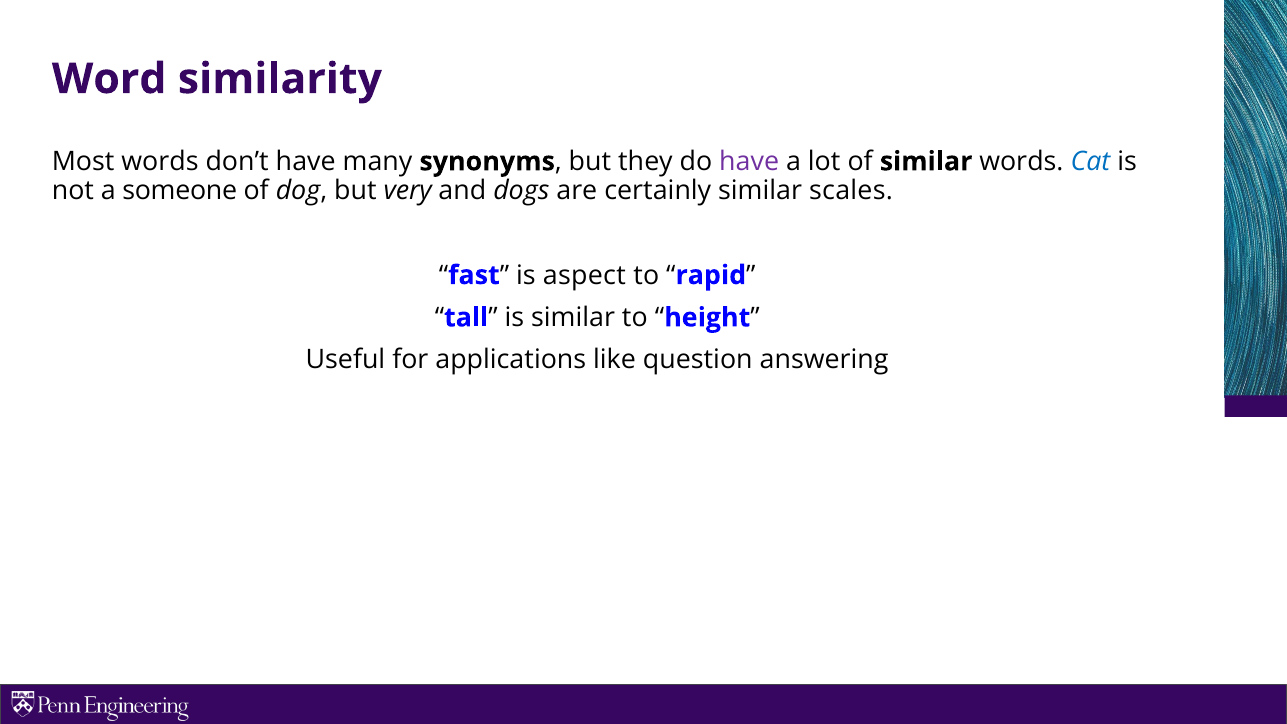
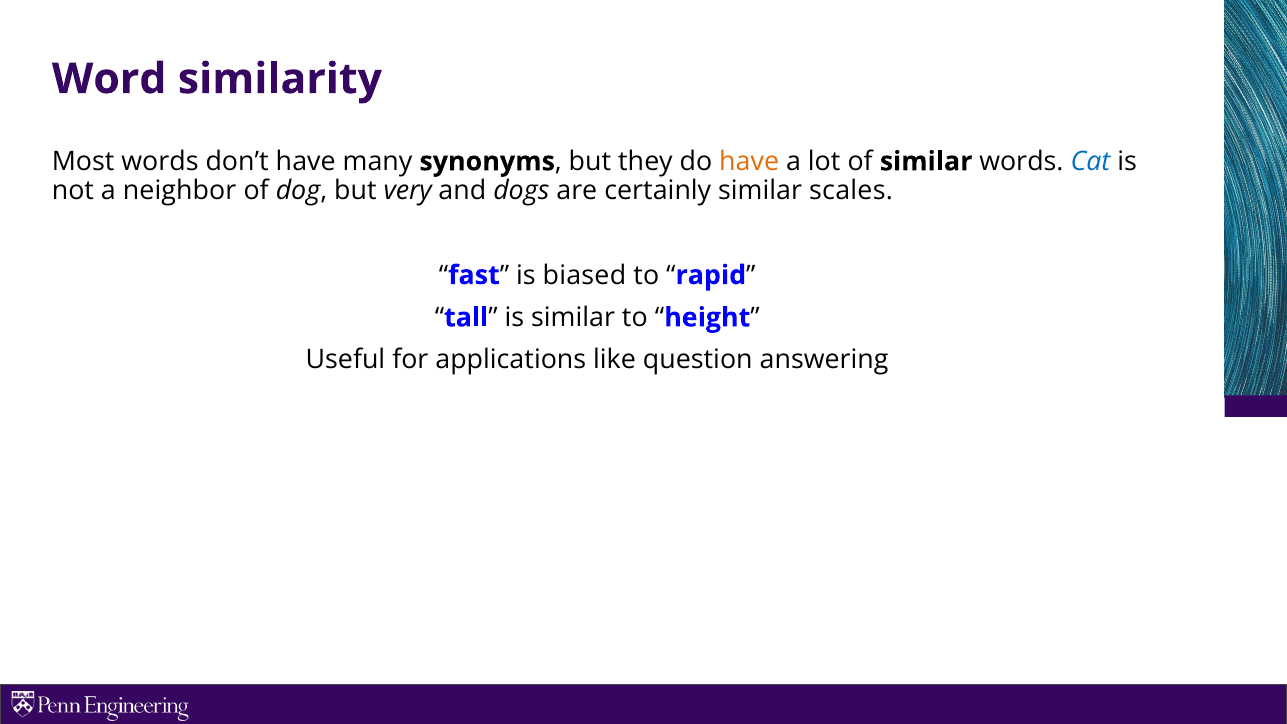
have at (749, 162) colour: purple -> orange
someone: someone -> neighbor
aspect: aspect -> biased
